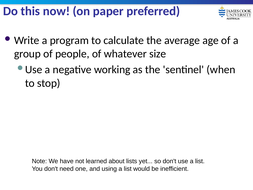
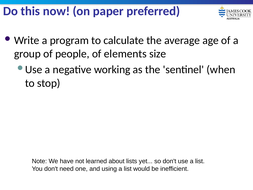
whatever: whatever -> elements
